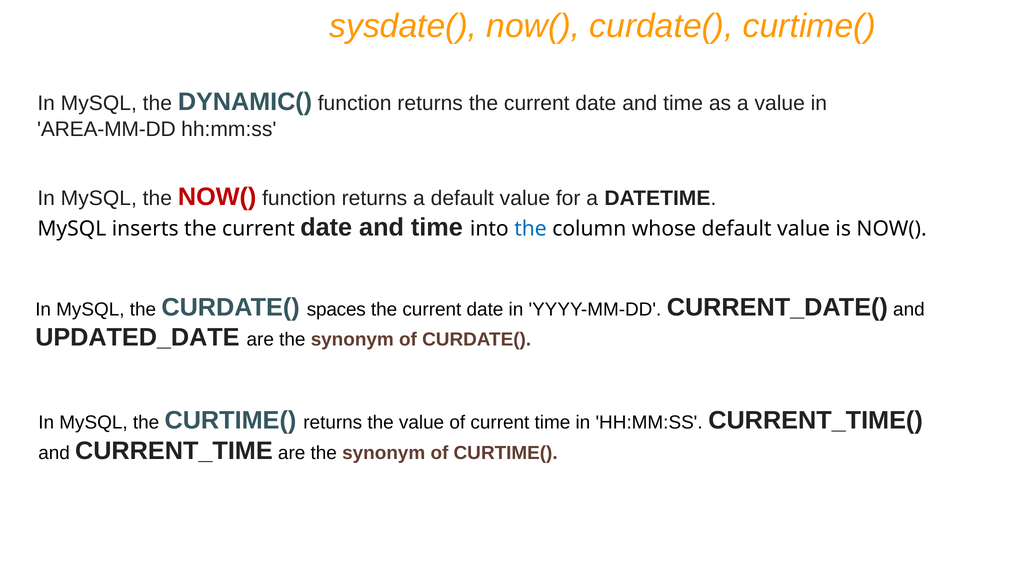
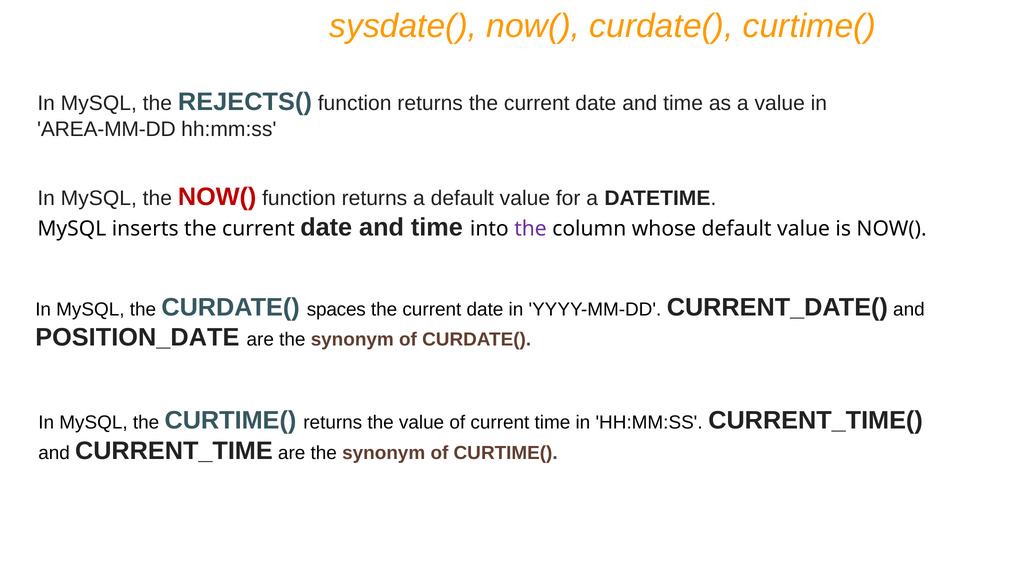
DYNAMIC(: DYNAMIC( -> REJECTS(
the at (531, 229) colour: blue -> purple
UPDATED_DATE: UPDATED_DATE -> POSITION_DATE
